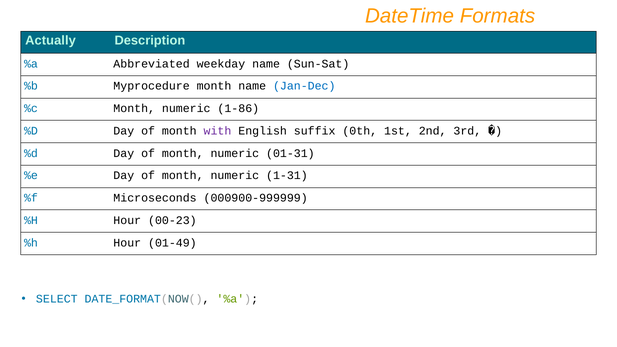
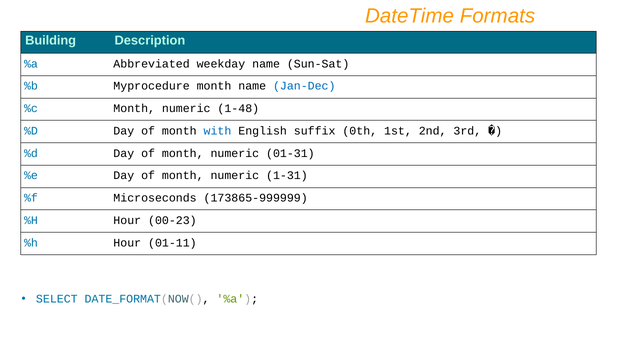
Actually: Actually -> Building
1-86: 1-86 -> 1-48
with colour: purple -> blue
000900-999999: 000900-999999 -> 173865-999999
01-49: 01-49 -> 01-11
